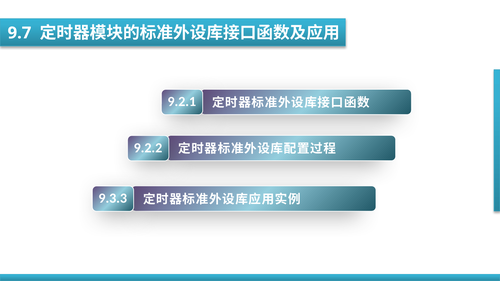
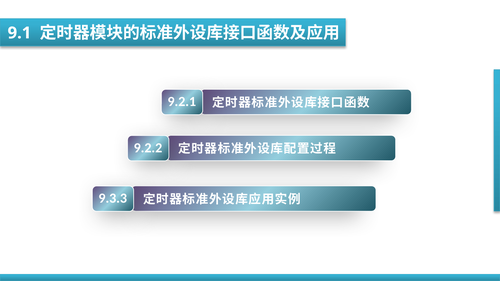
9.7: 9.7 -> 9.1
